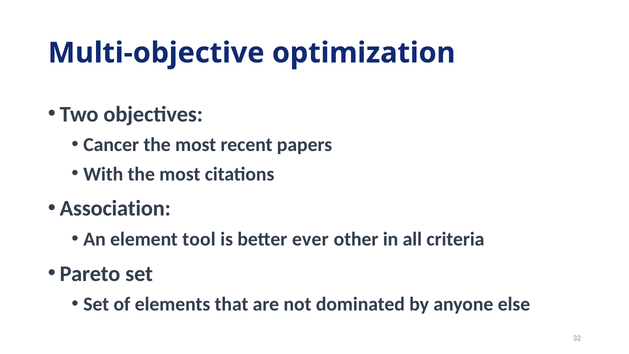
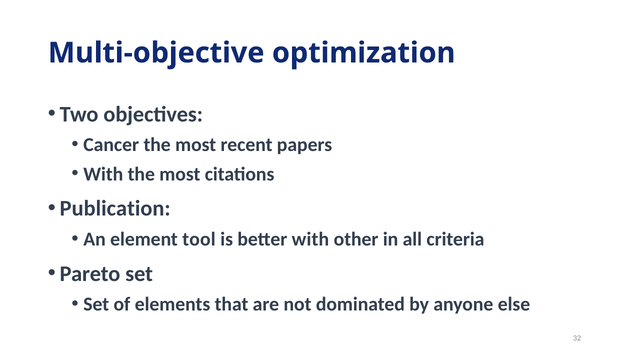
Association: Association -> Publication
better ever: ever -> with
